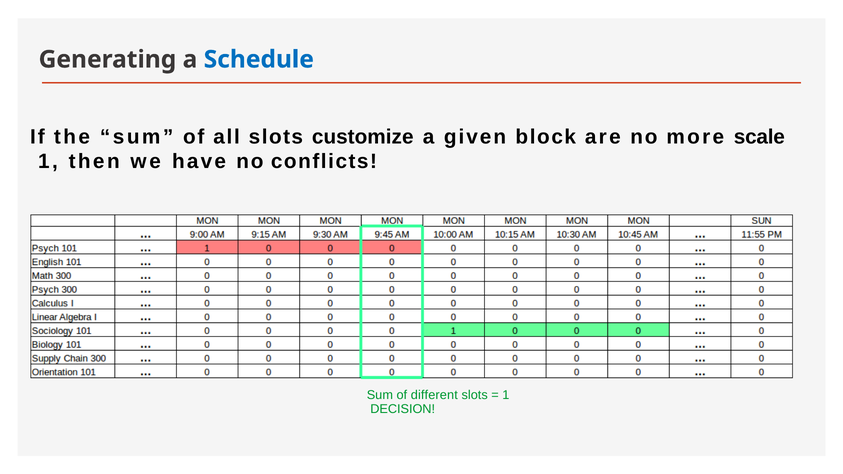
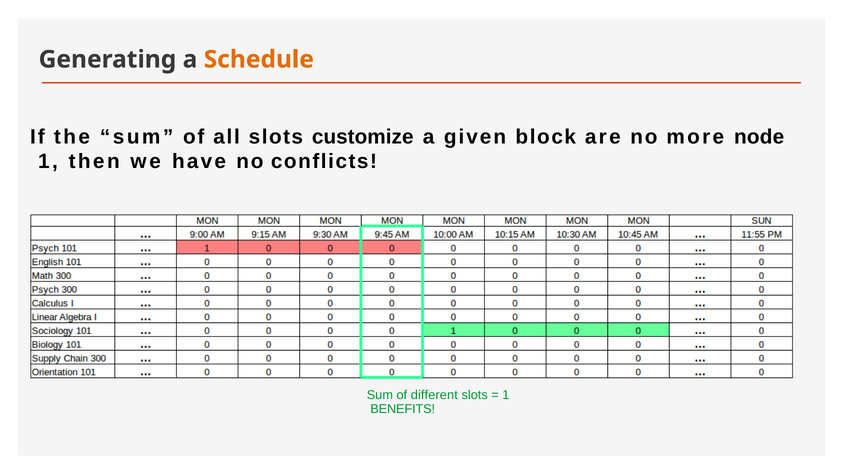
Schedule colour: blue -> orange
scale: scale -> node
DECISION: DECISION -> BENEFITS
